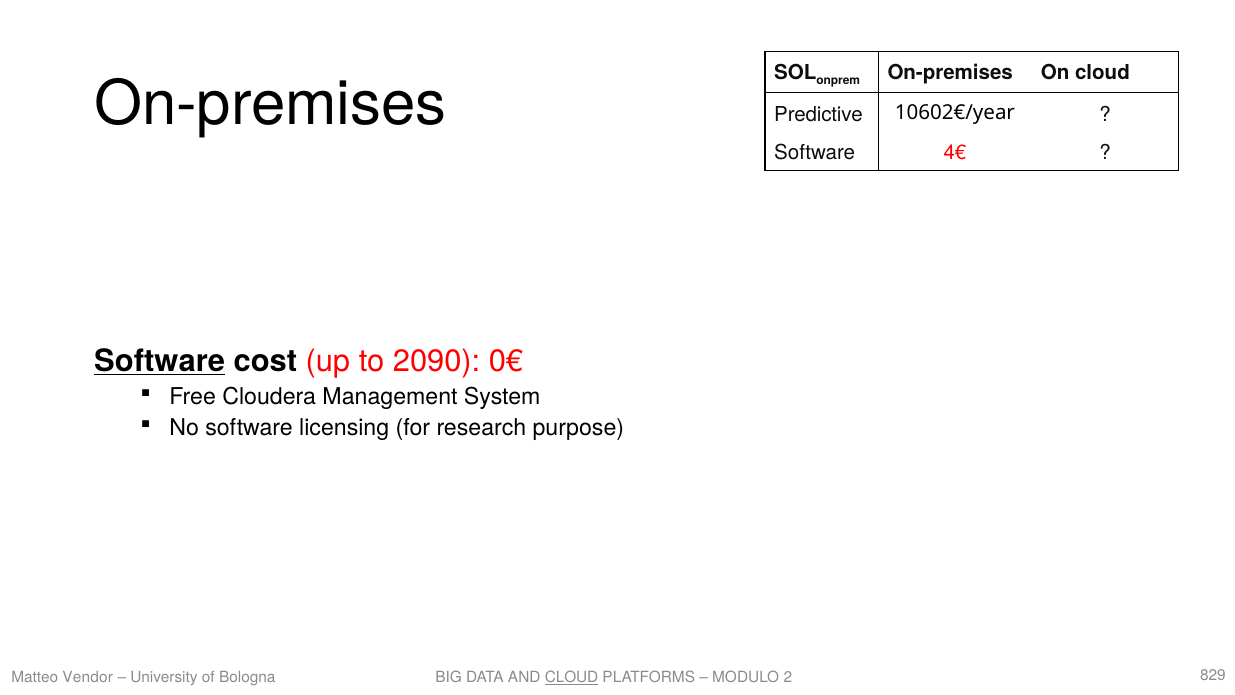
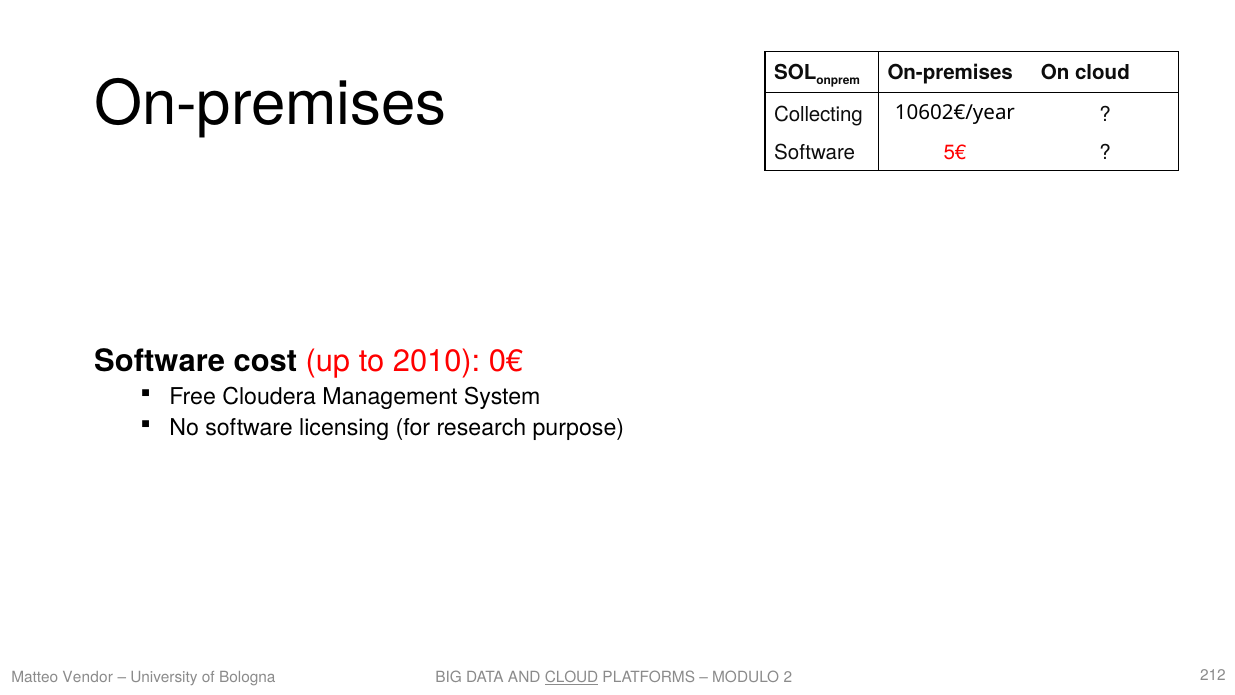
Predictive: Predictive -> Collecting
4€: 4€ -> 5€
Software at (160, 361) underline: present -> none
2090: 2090 -> 2010
829: 829 -> 212
